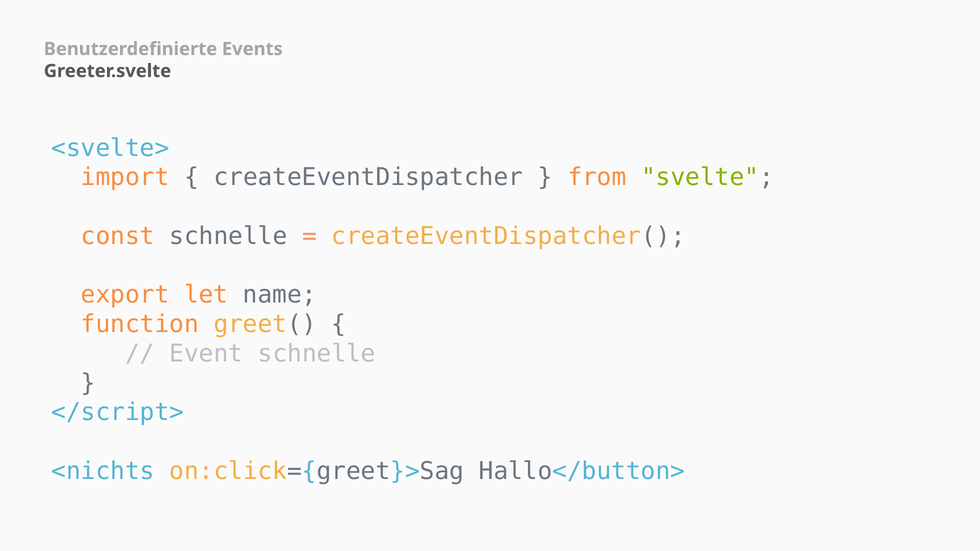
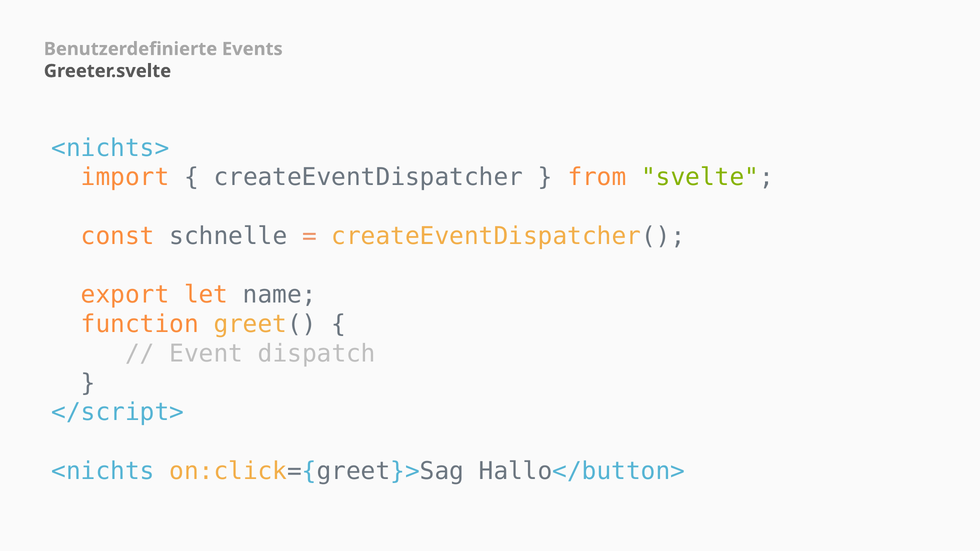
<svelte>: <svelte> -> <nichts>
Event schnelle: schnelle -> dispatch
